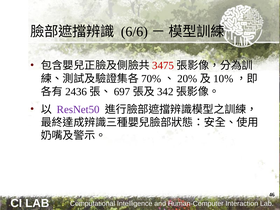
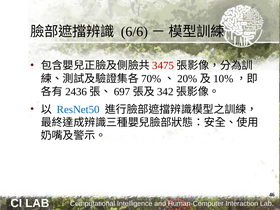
ResNet50 colour: purple -> blue
